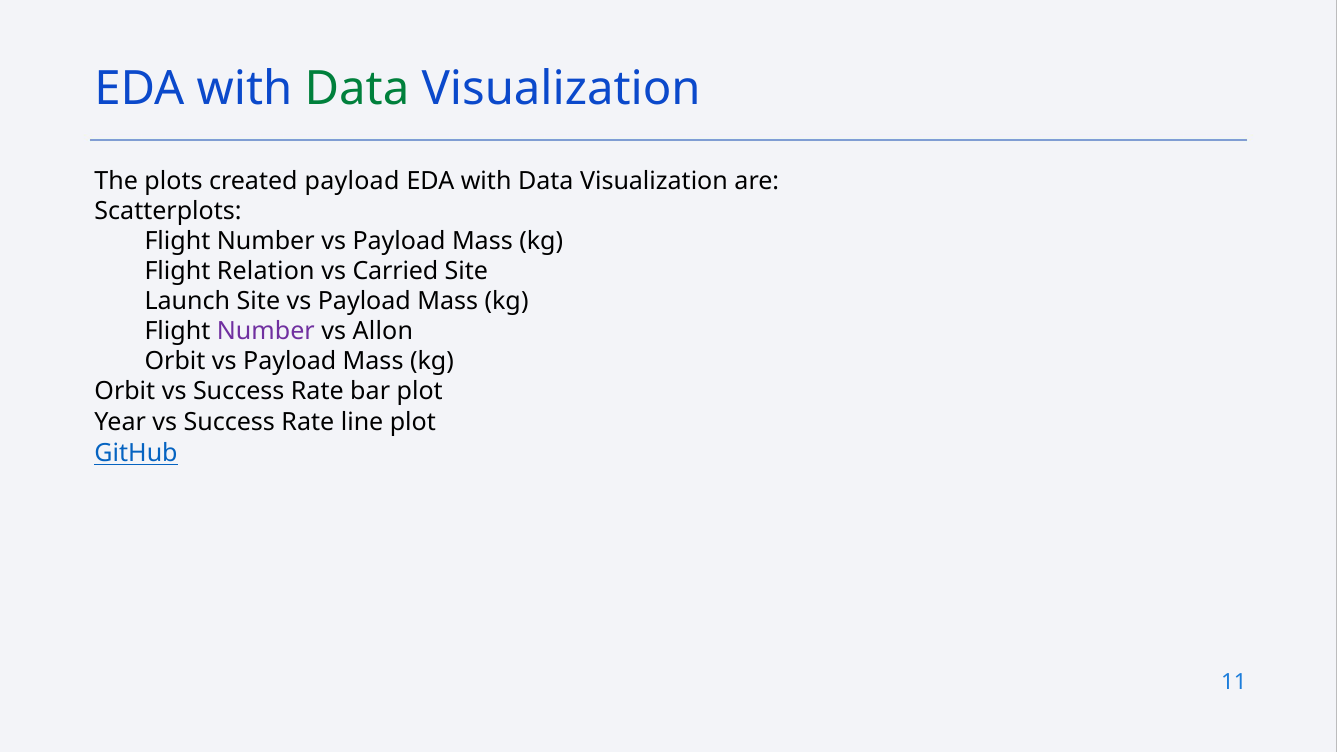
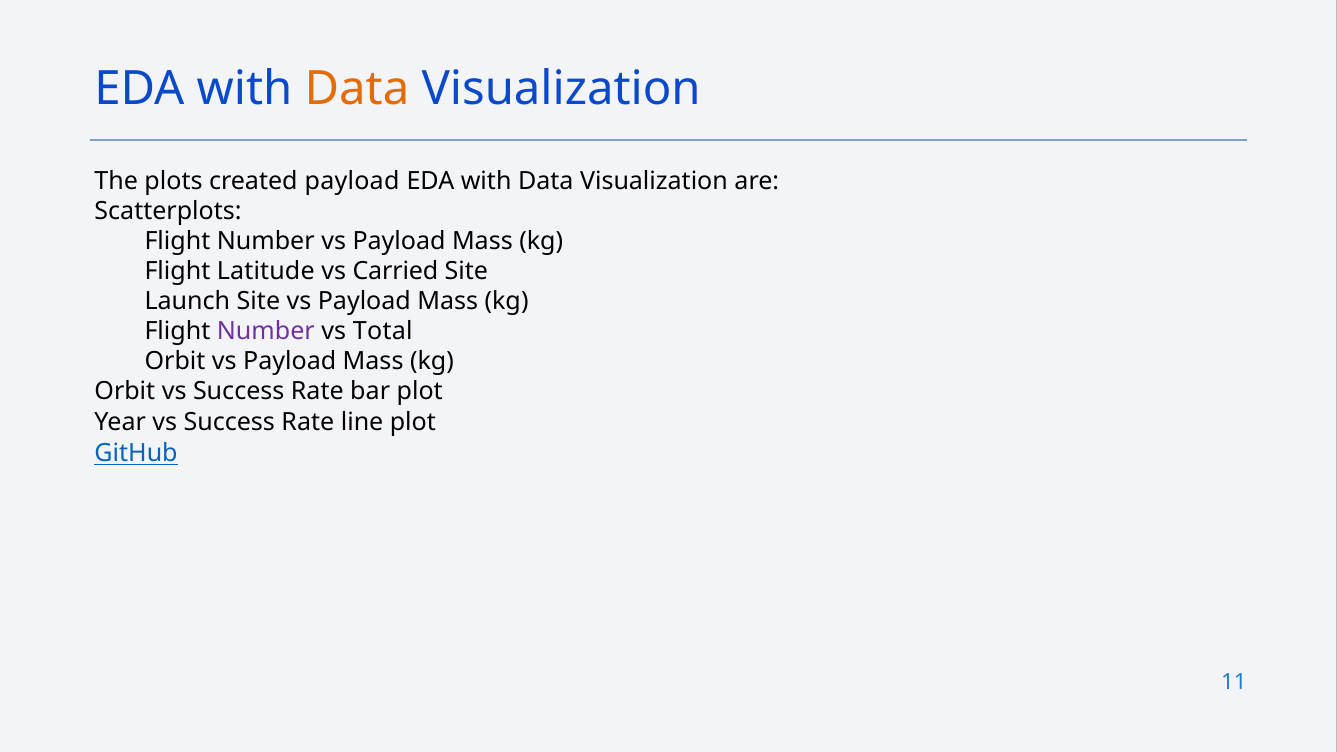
Data at (357, 89) colour: green -> orange
Relation: Relation -> Latitude
Allon: Allon -> Total
